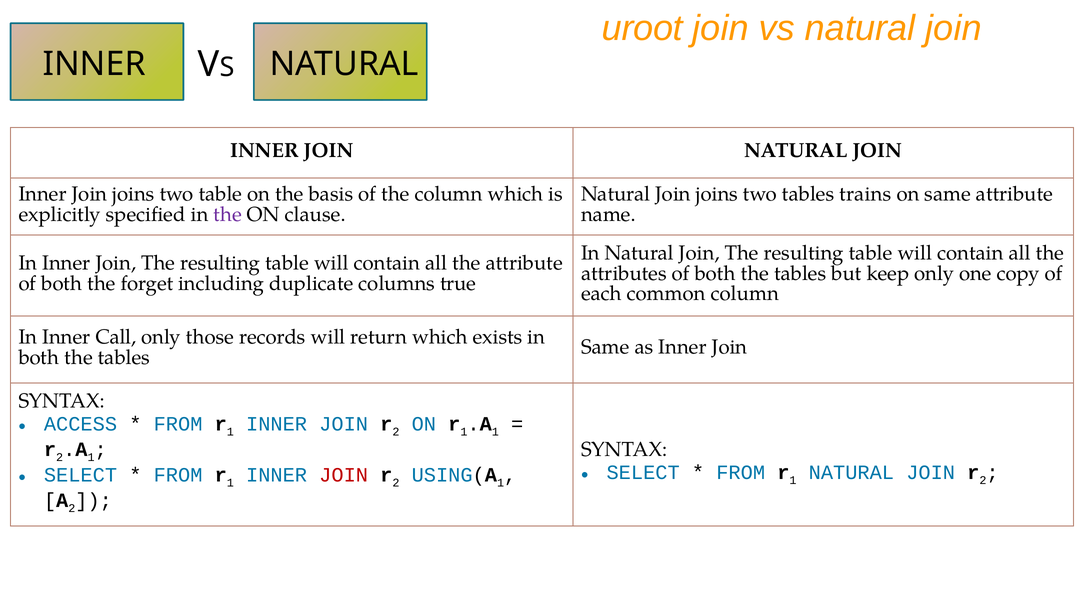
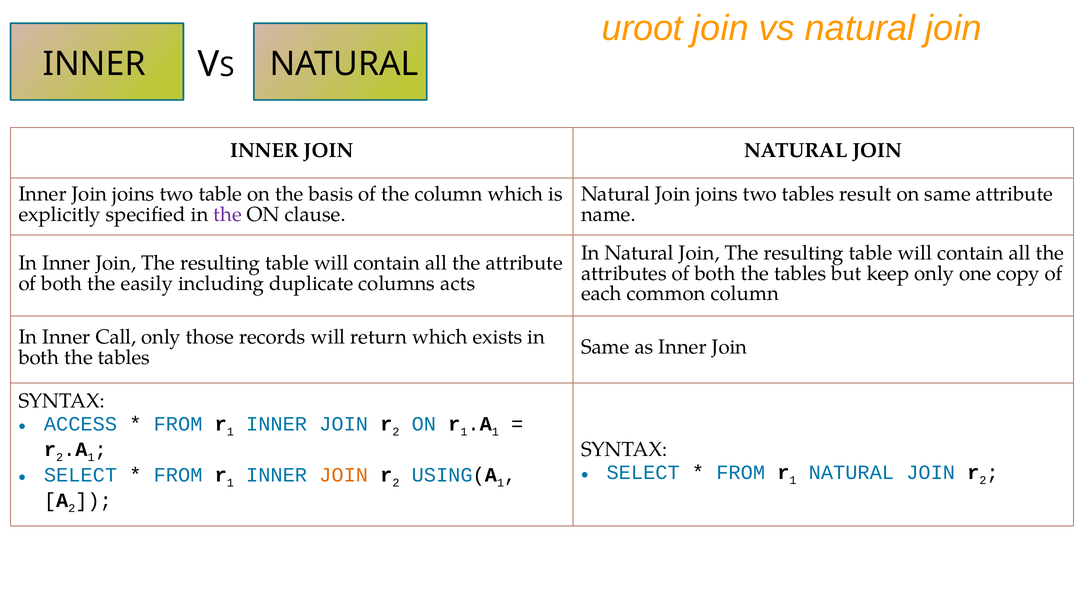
trains: trains -> result
forget: forget -> easily
true: true -> acts
JOIN at (344, 475) colour: red -> orange
